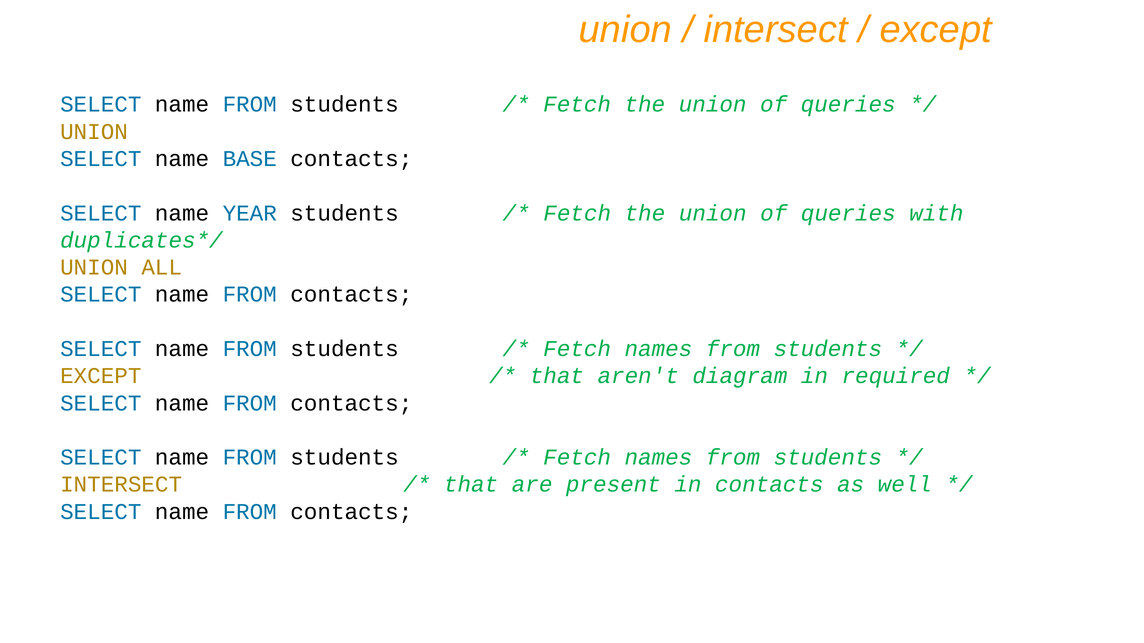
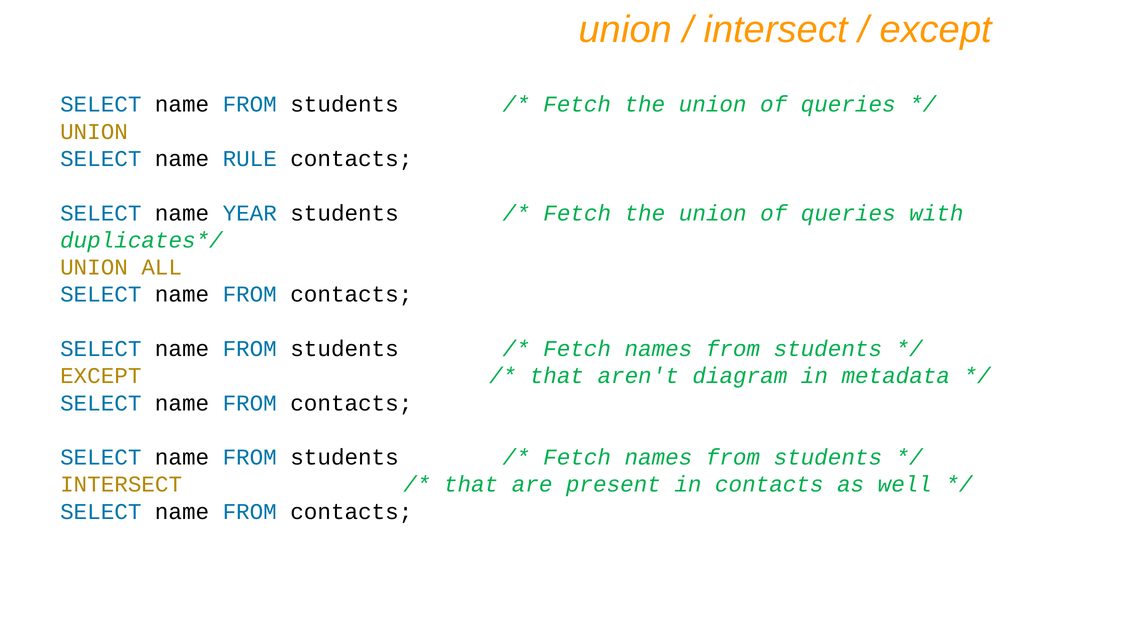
BASE: BASE -> RULE
required: required -> metadata
